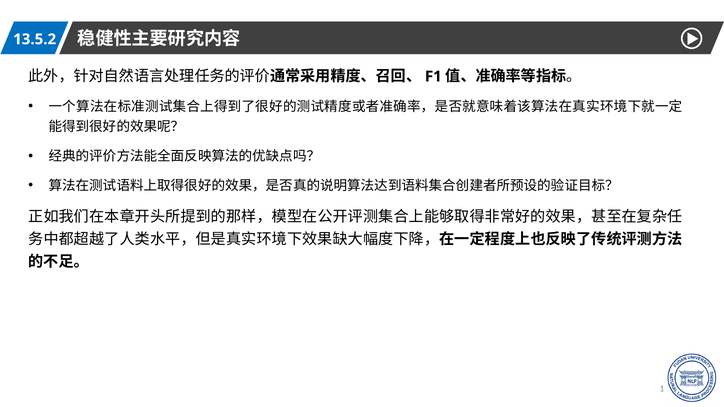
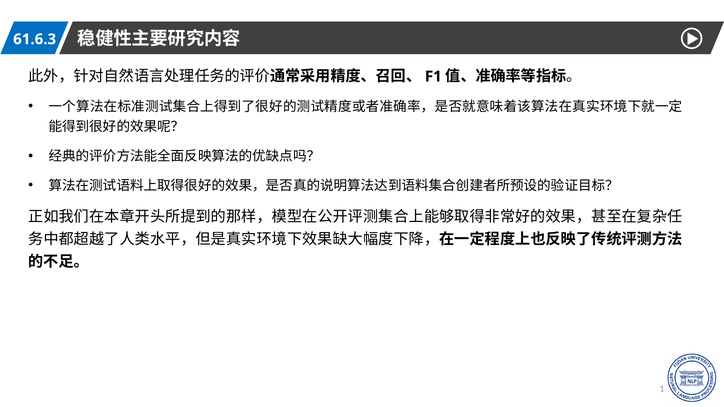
13.5.2: 13.5.2 -> 61.6.3
